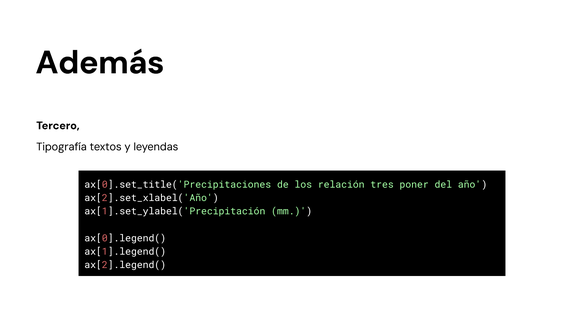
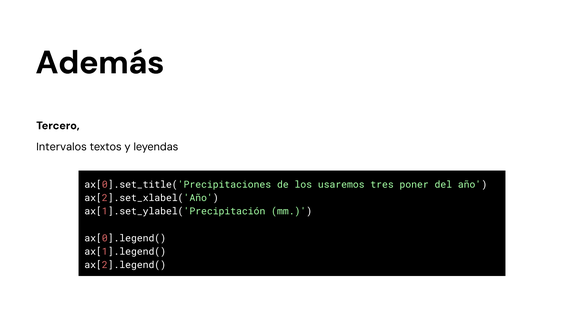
Tipografía: Tipografía -> Intervalos
relación: relación -> usaremos
